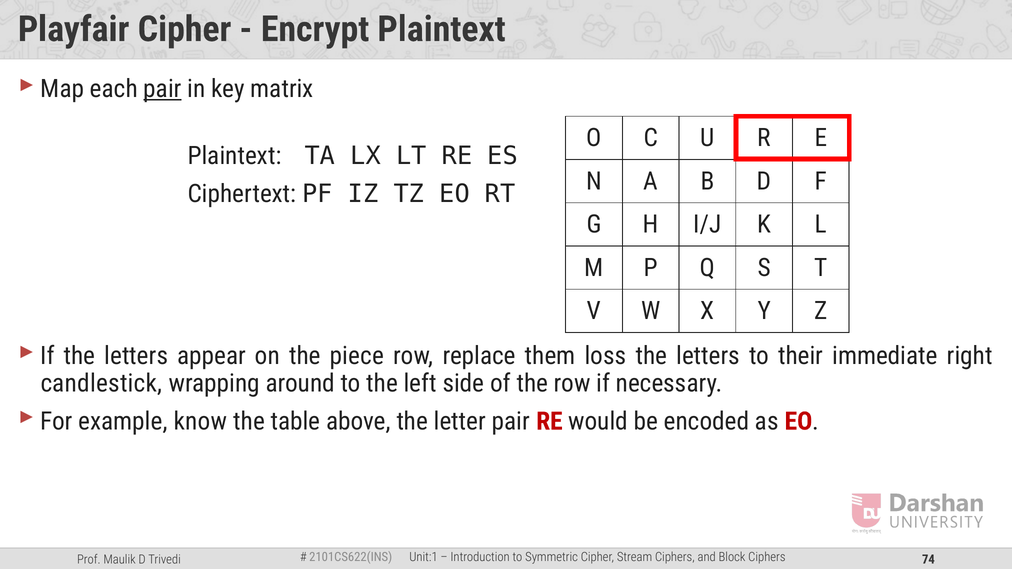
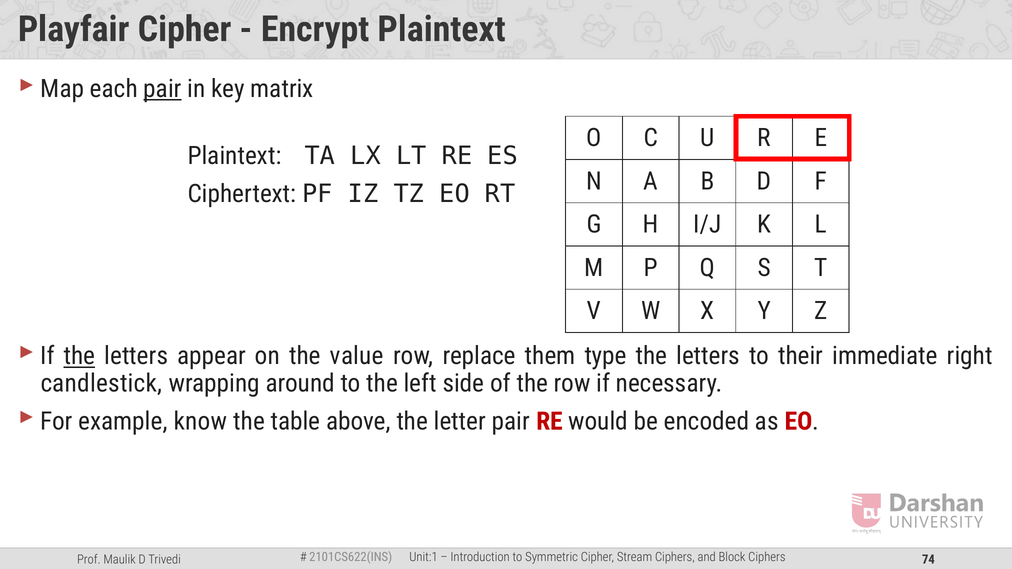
the at (79, 356) underline: none -> present
piece: piece -> value
loss: loss -> type
